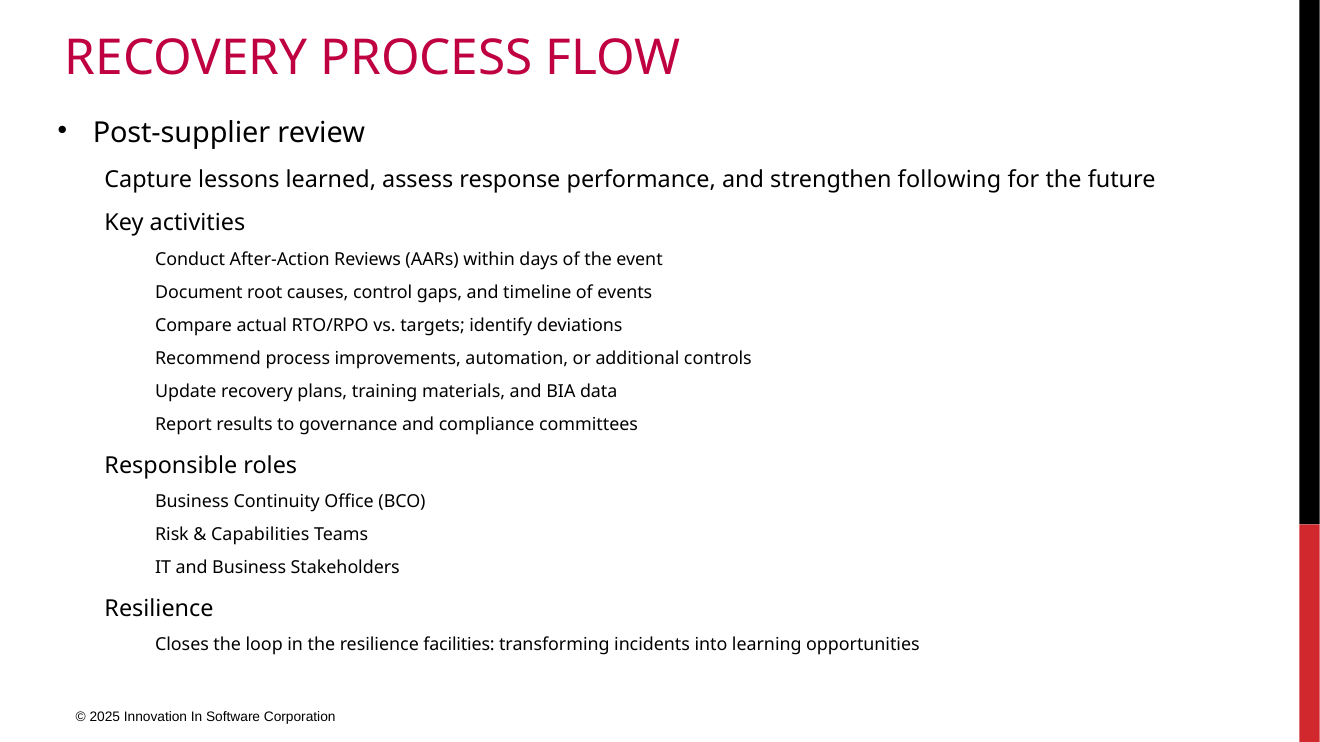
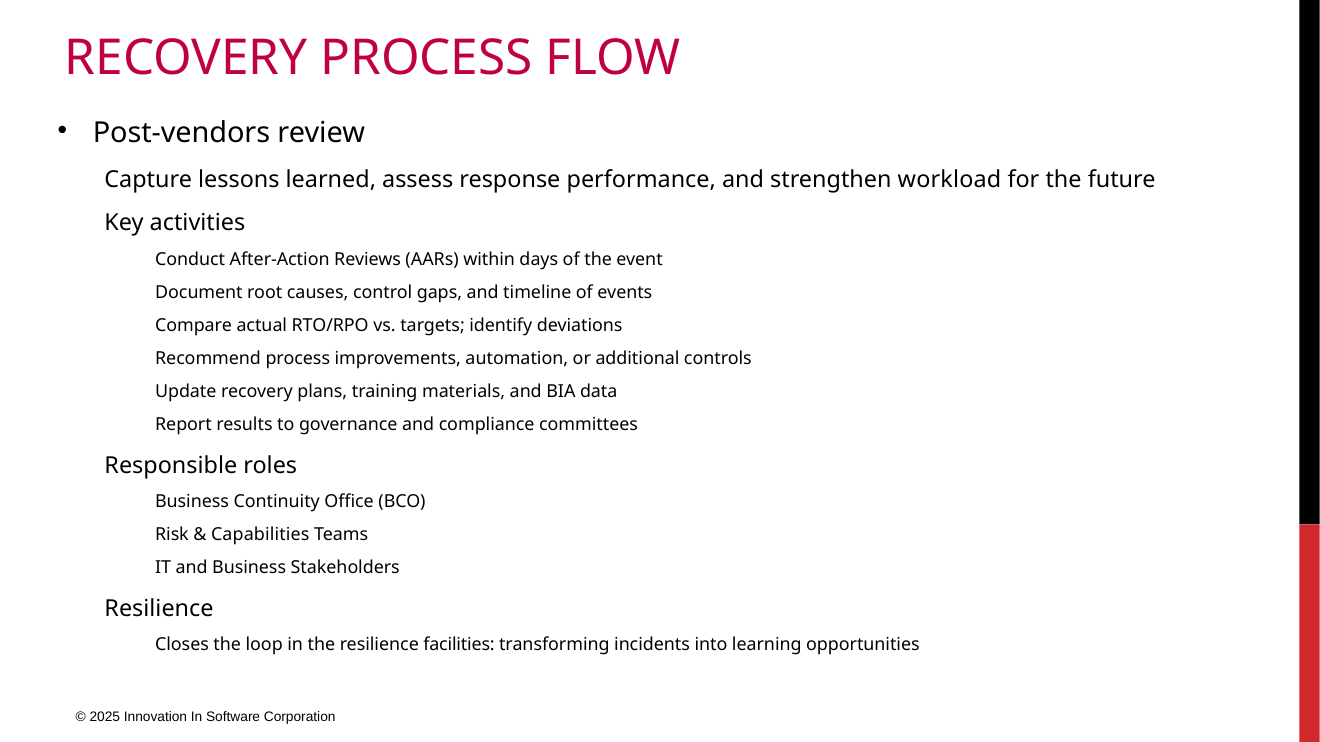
Post-supplier: Post-supplier -> Post-vendors
following: following -> workload
